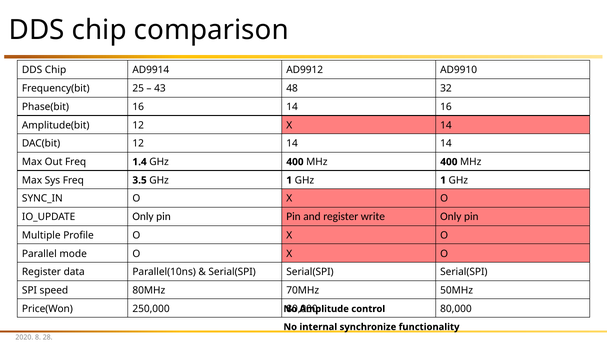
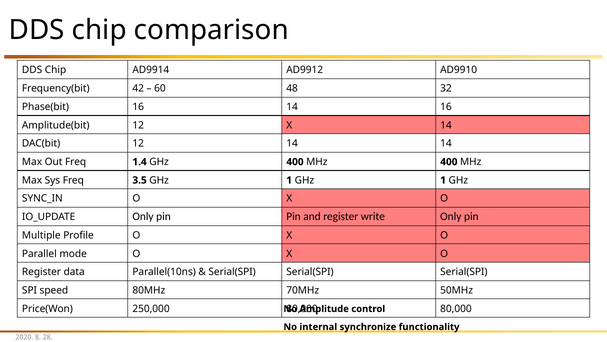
25: 25 -> 42
43: 43 -> 60
